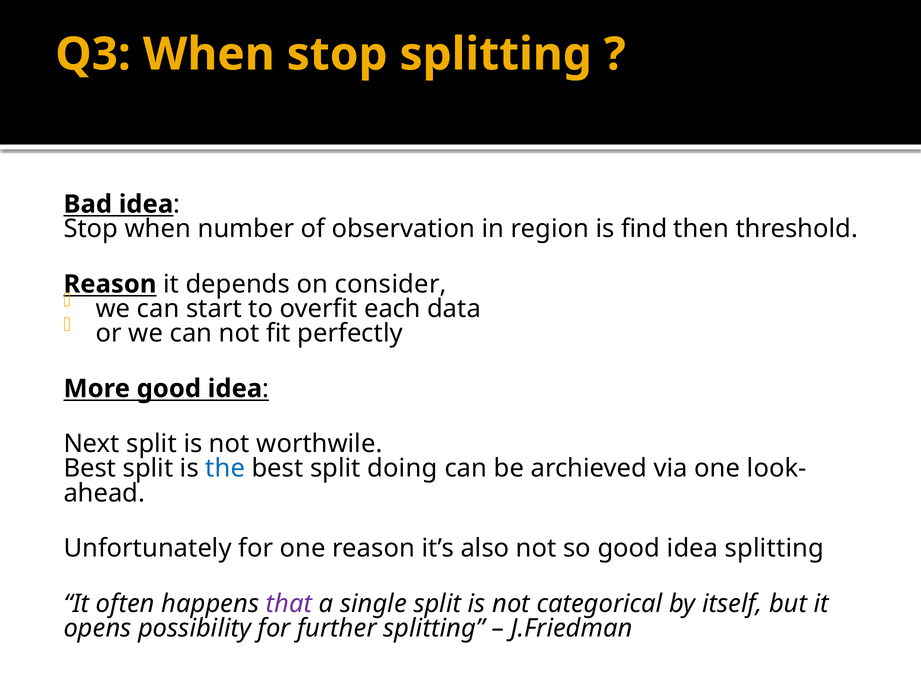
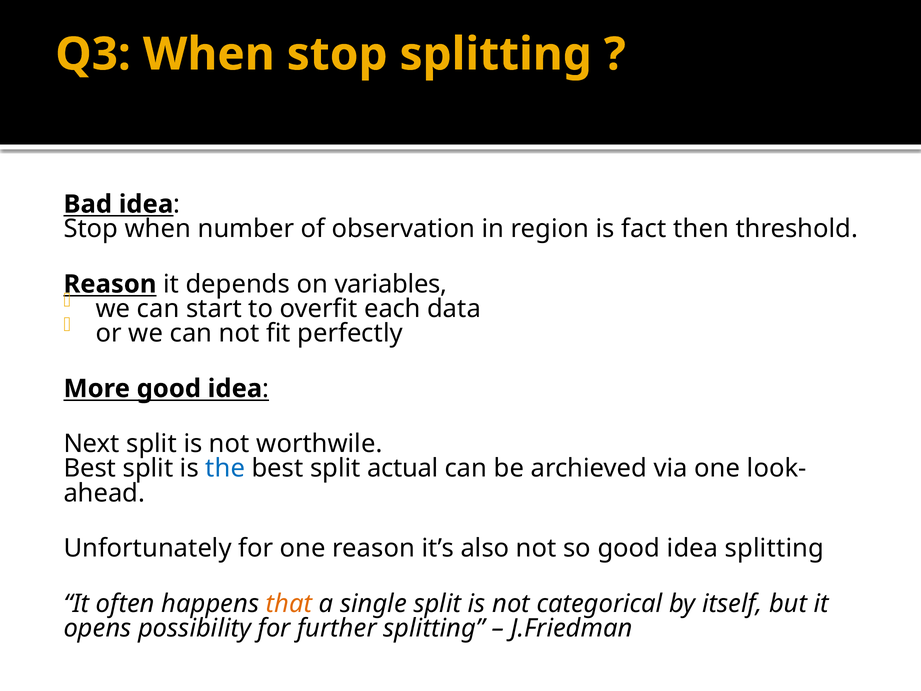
find: find -> fact
consider: consider -> variables
doing: doing -> actual
that colour: purple -> orange
